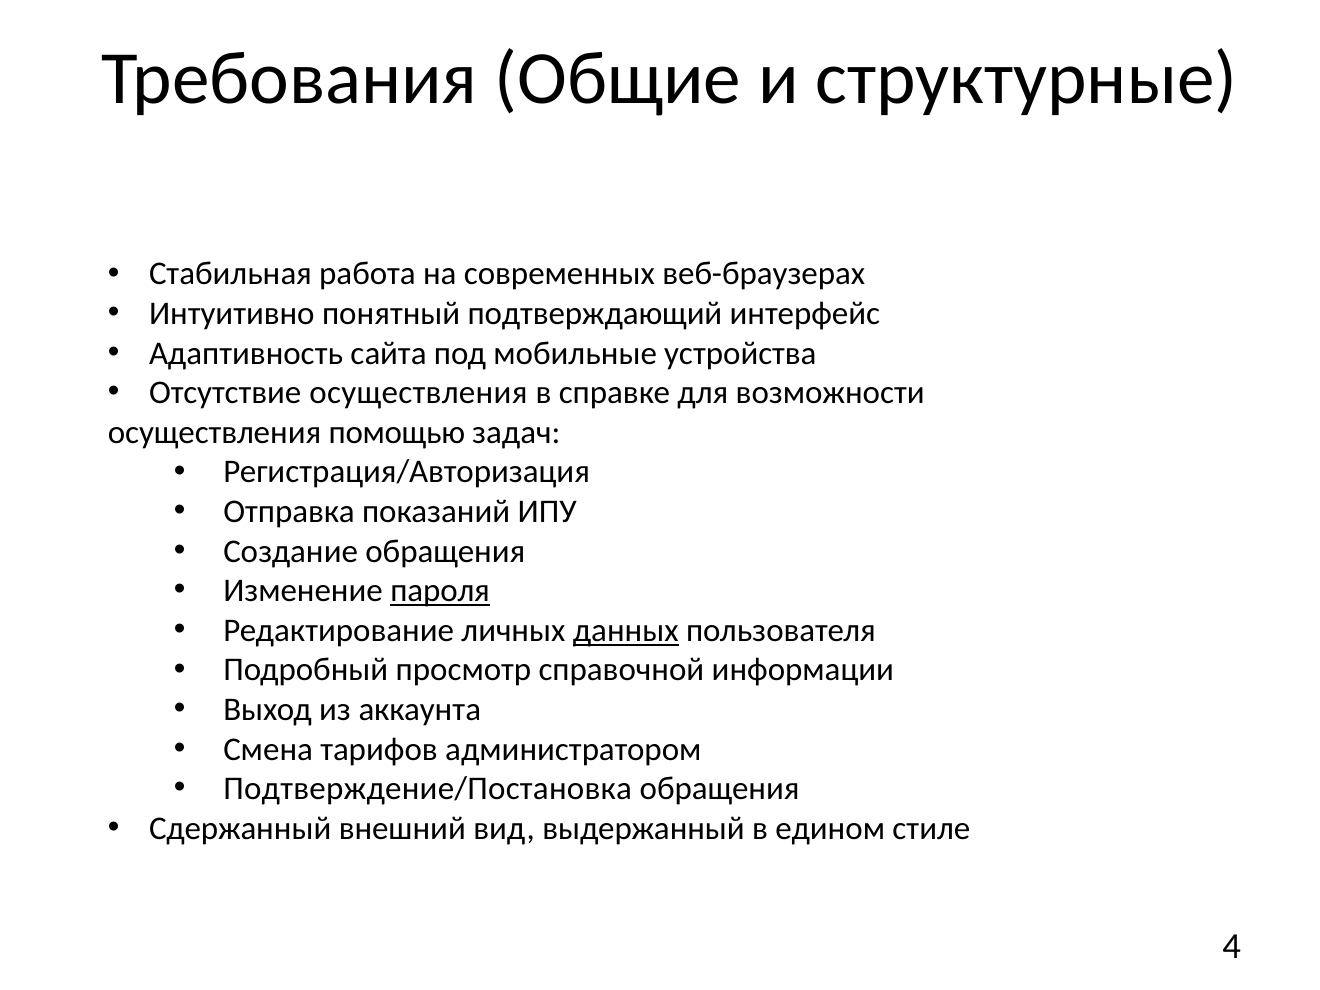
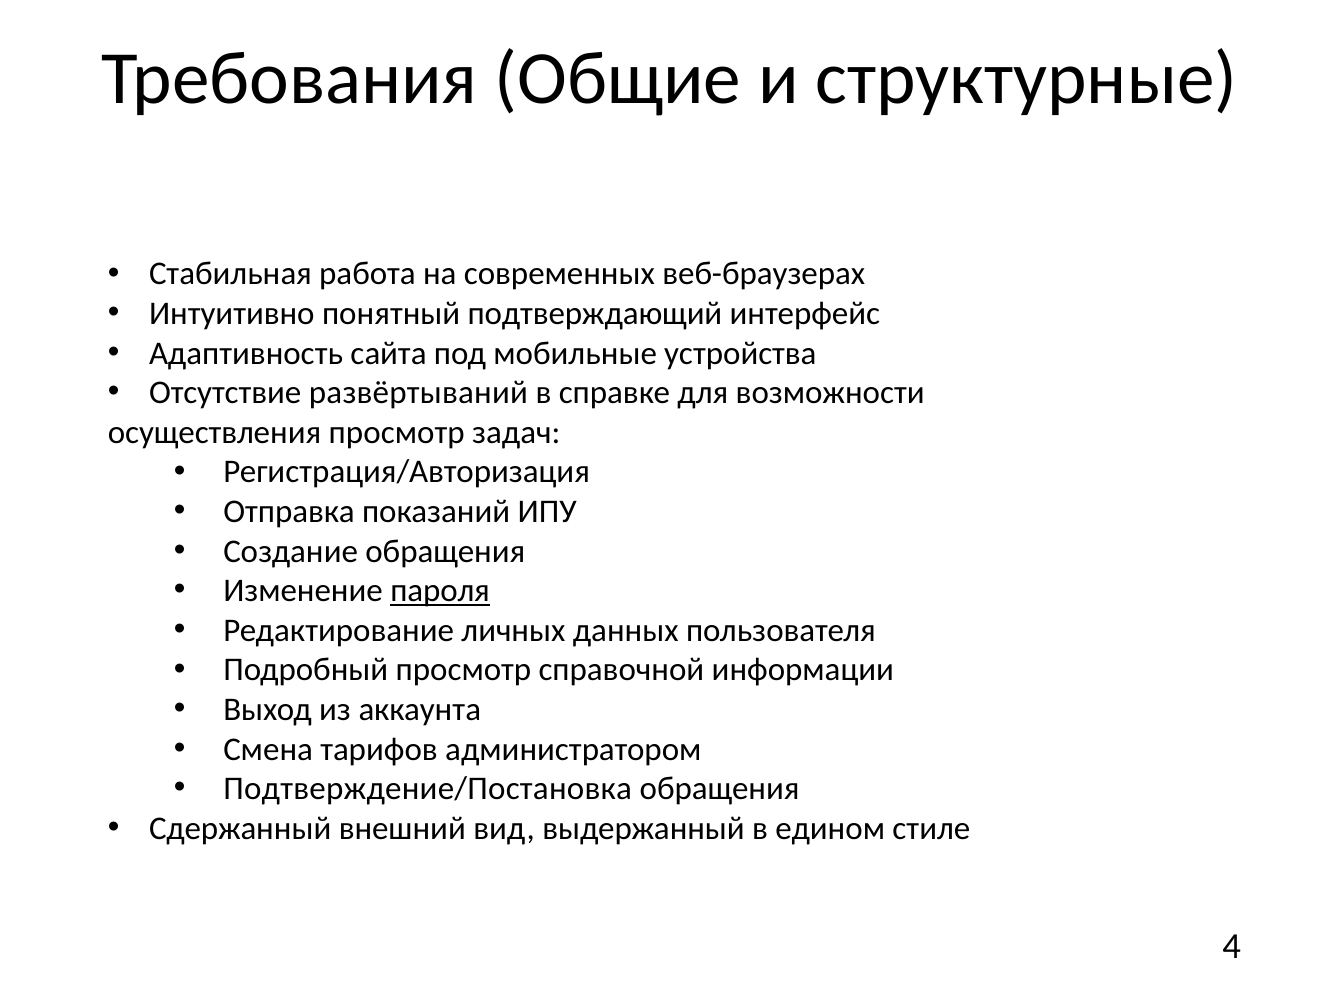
Отсутствие осуществления: осуществления -> развёртываний
осуществления помощью: помощью -> просмотр
данных underline: present -> none
